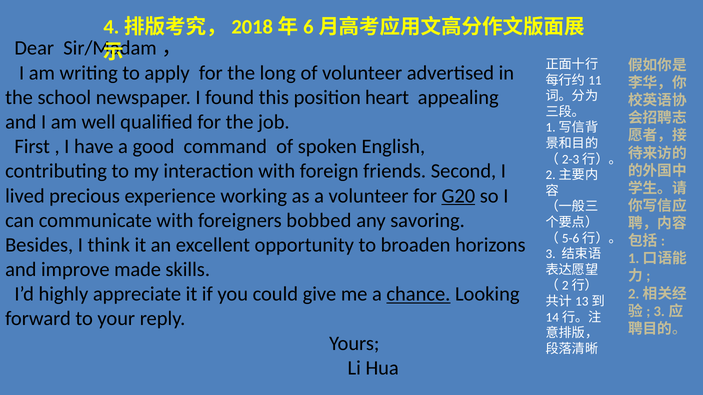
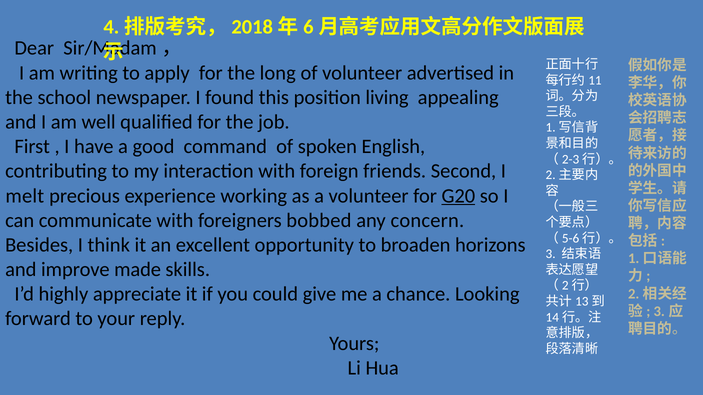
heart: heart -> living
lived: lived -> melt
savoring: savoring -> concern
chance underline: present -> none
